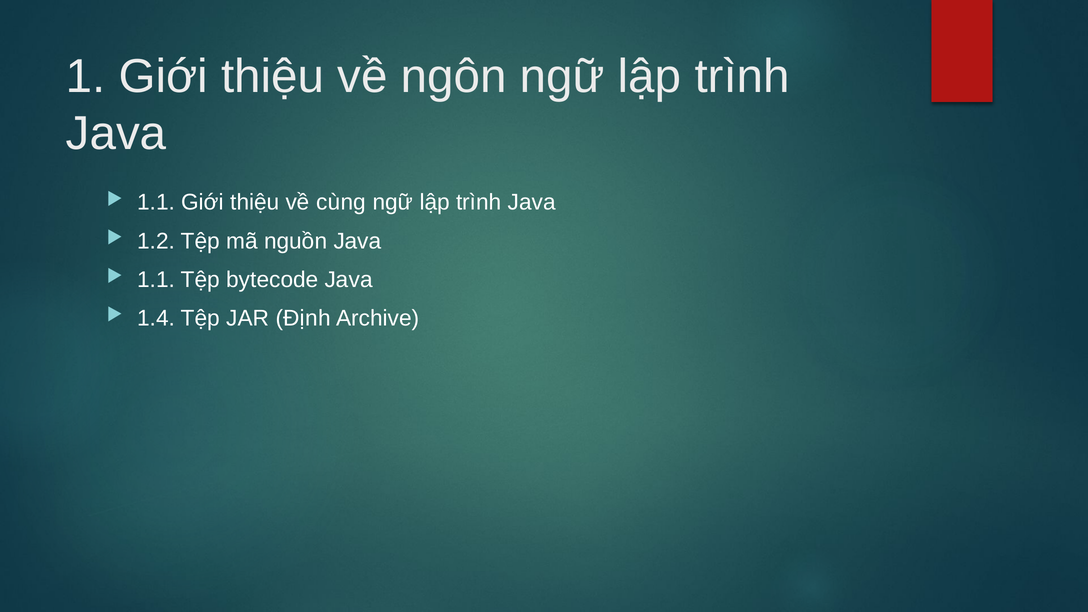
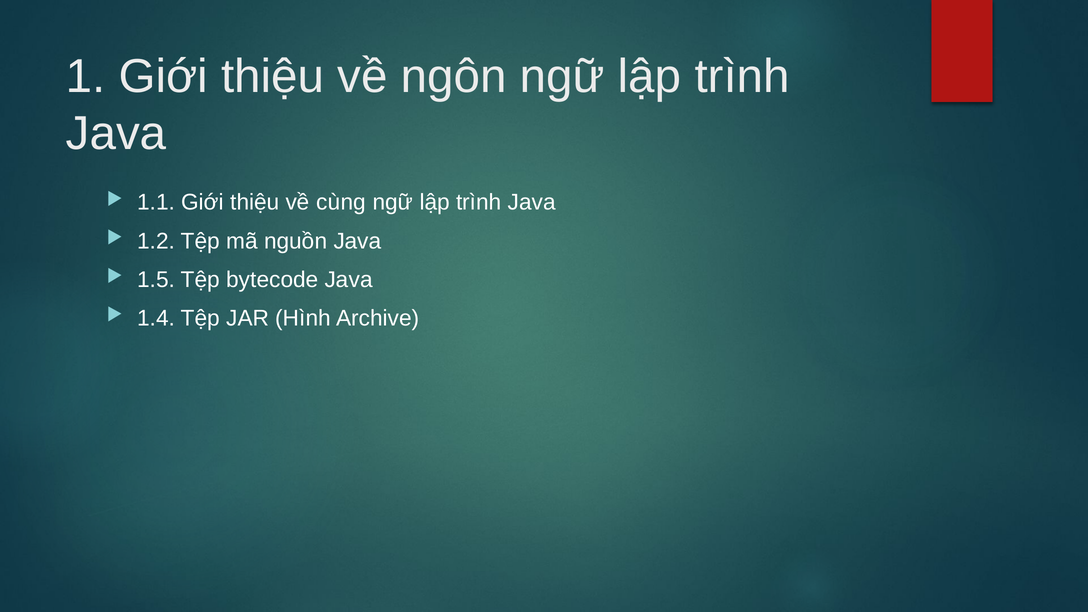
1.1 at (156, 280): 1.1 -> 1.5
Định: Định -> Hình
